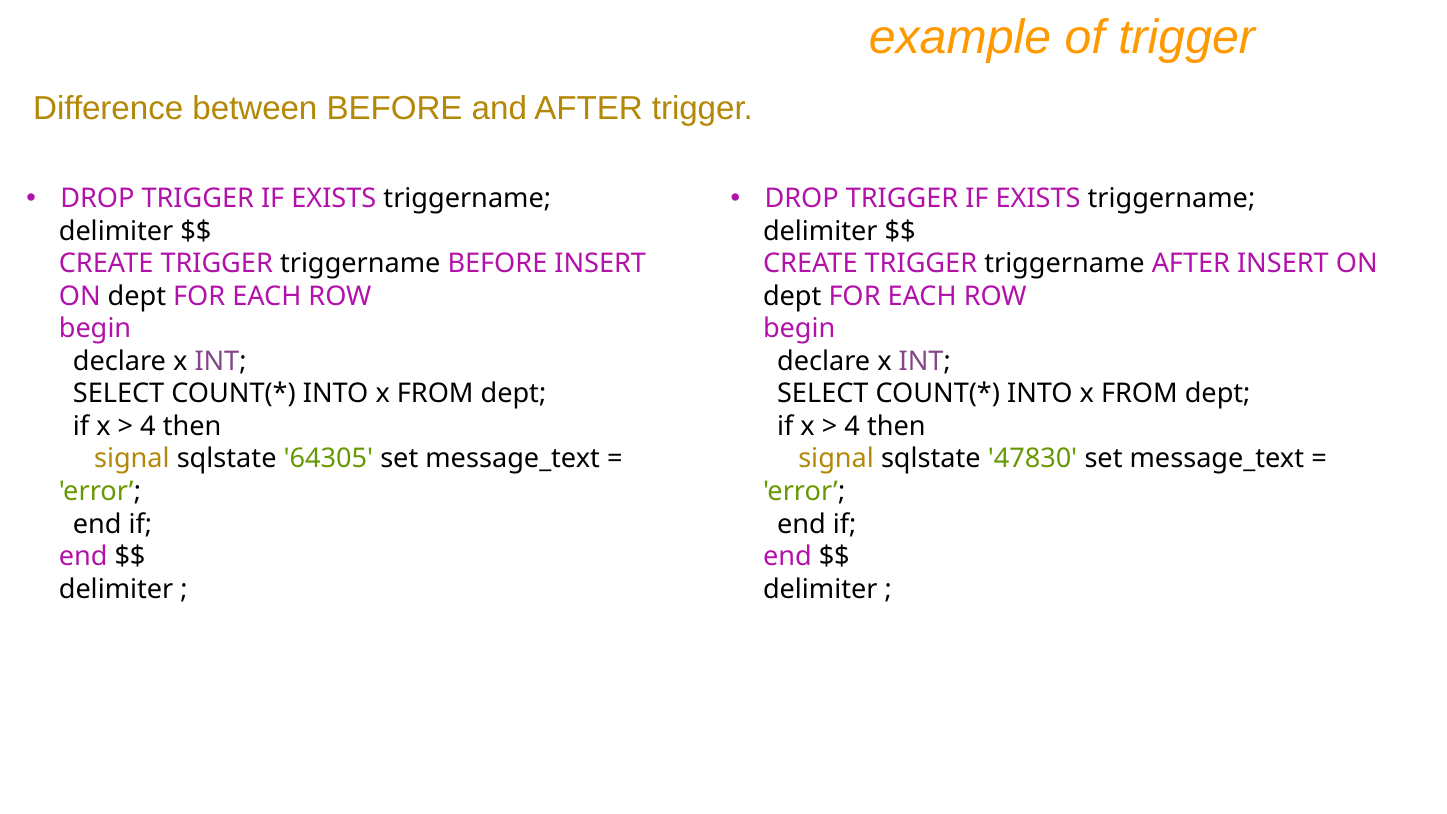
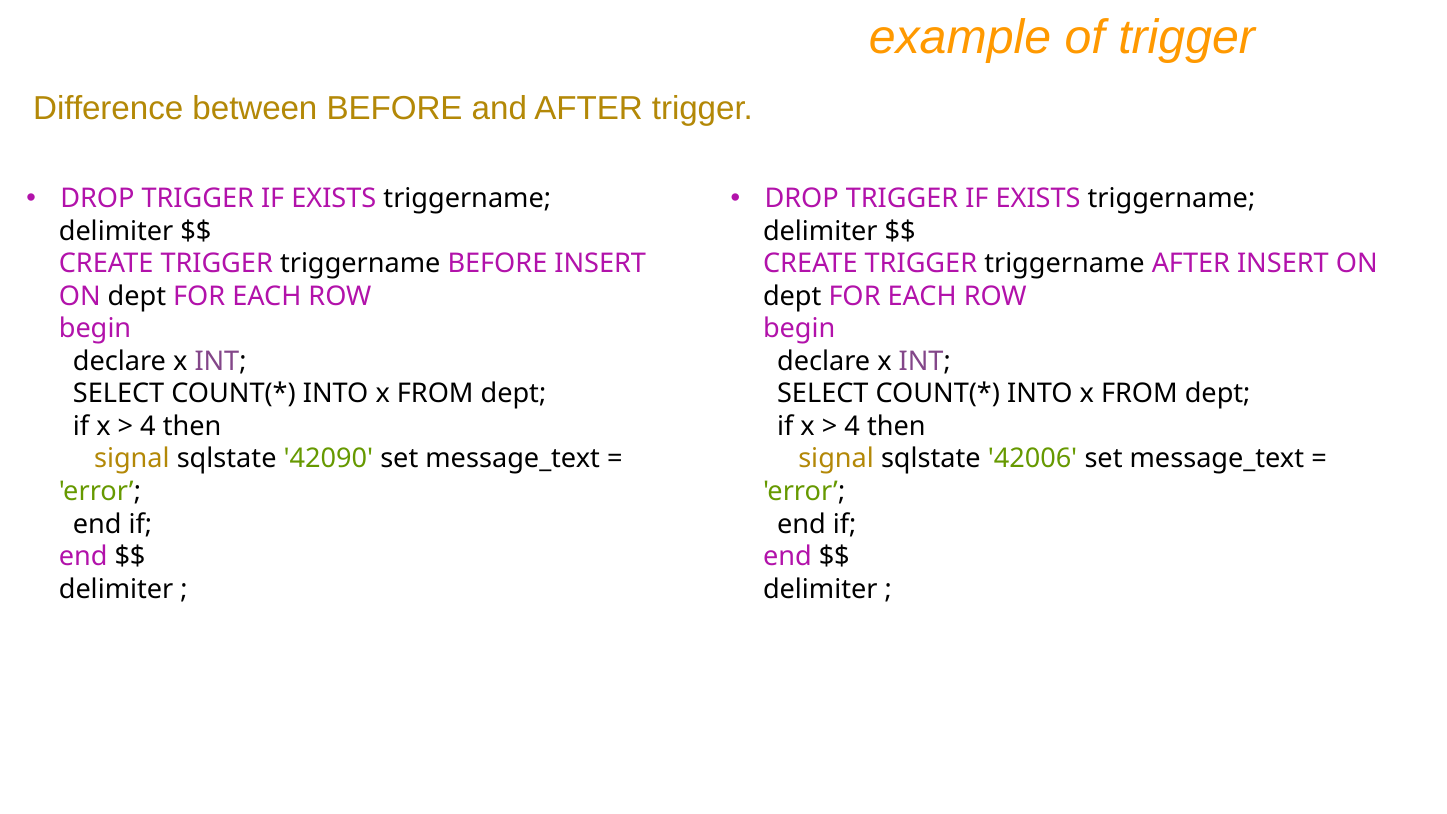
64305: 64305 -> 42090
47830: 47830 -> 42006
